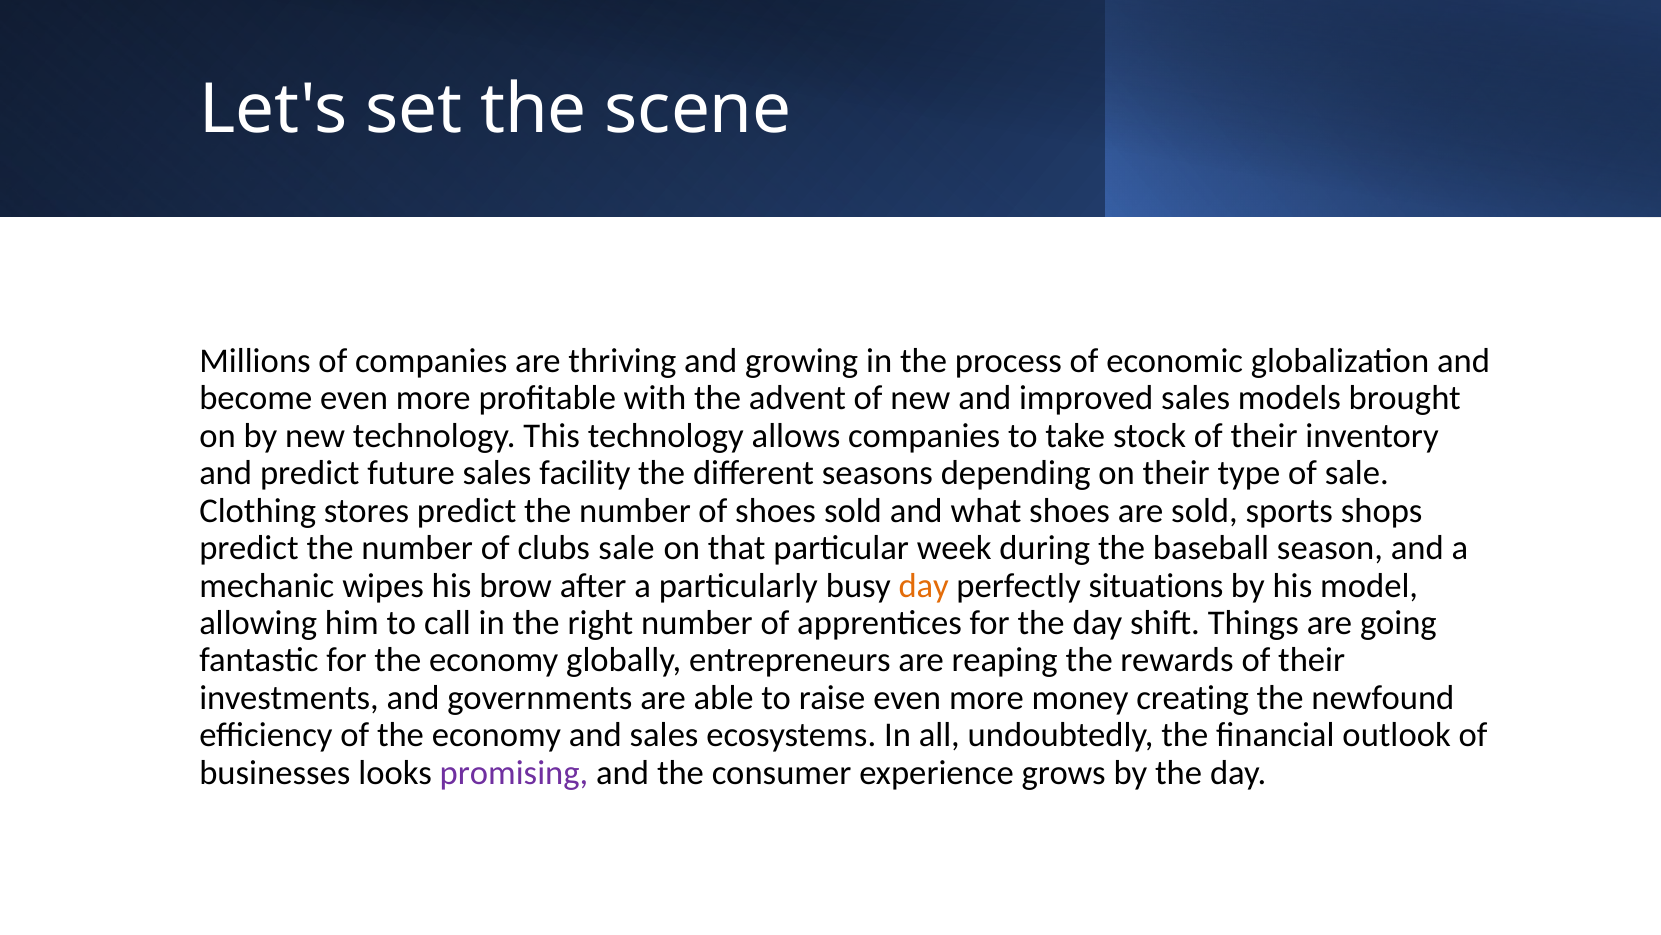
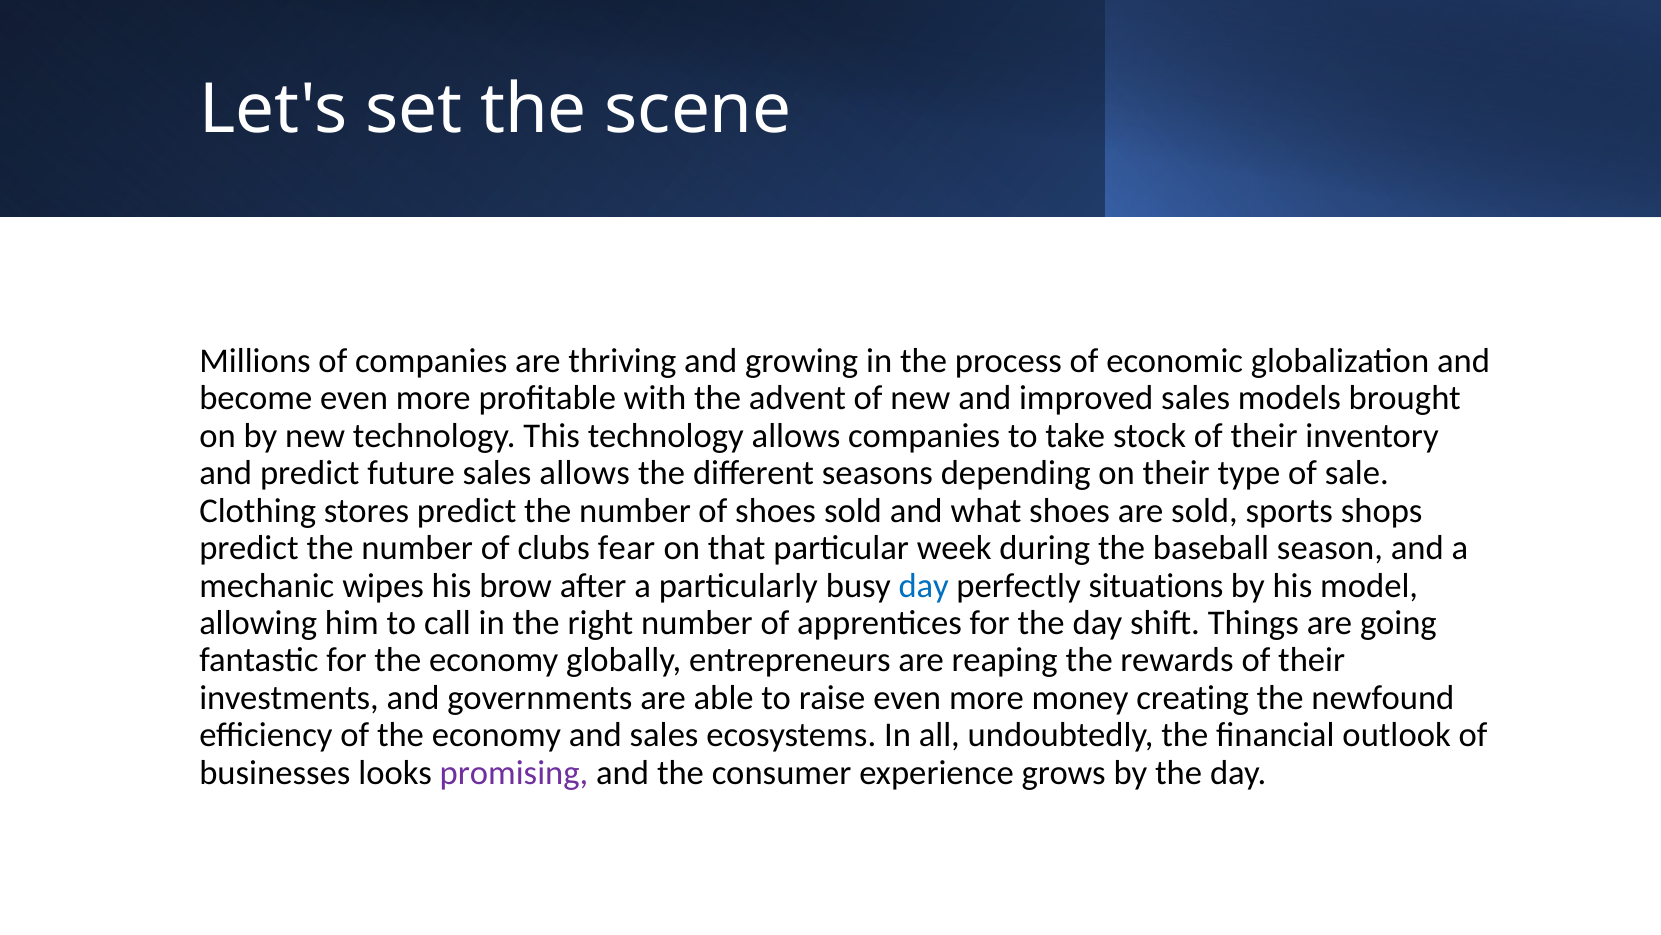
sales facility: facility -> allows
clubs sale: sale -> fear
day at (924, 585) colour: orange -> blue
